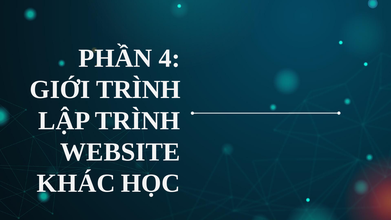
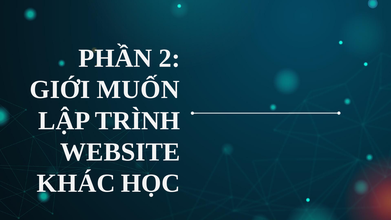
4: 4 -> 2
GIỚI TRÌNH: TRÌNH -> MUỐN
